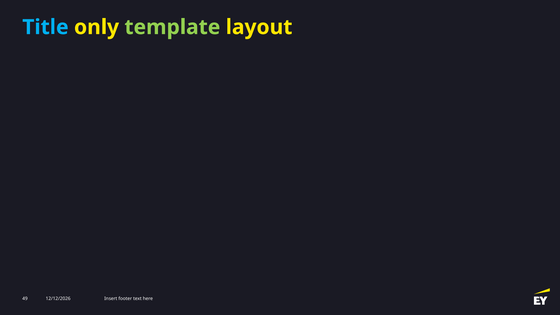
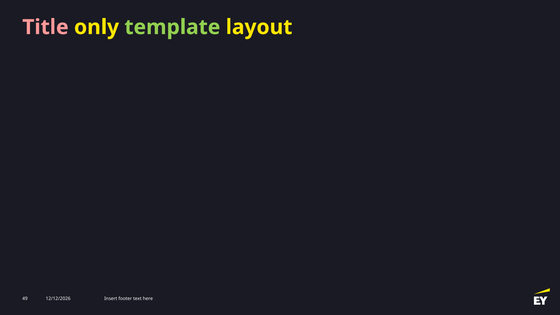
Title colour: light blue -> pink
